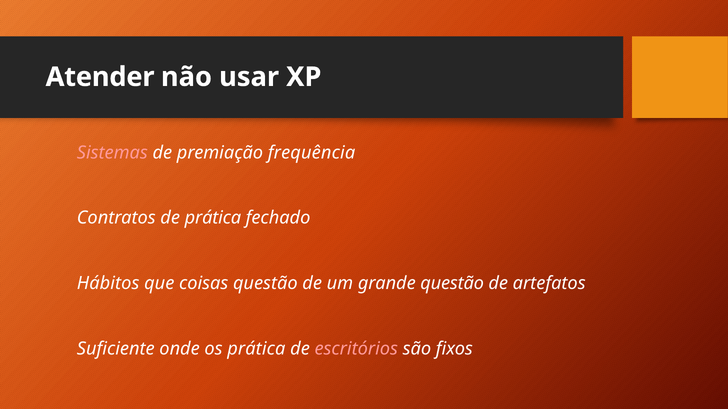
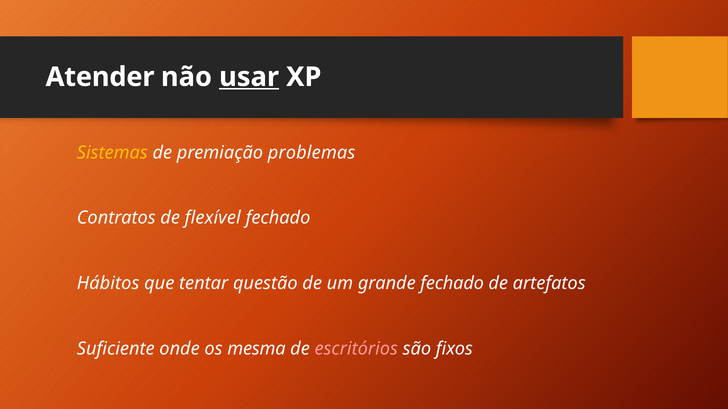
usar underline: none -> present
Sistemas colour: pink -> yellow
frequência: frequência -> problemas
de prática: prática -> flexível
coisas: coisas -> tentar
grande questão: questão -> fechado
os prática: prática -> mesma
